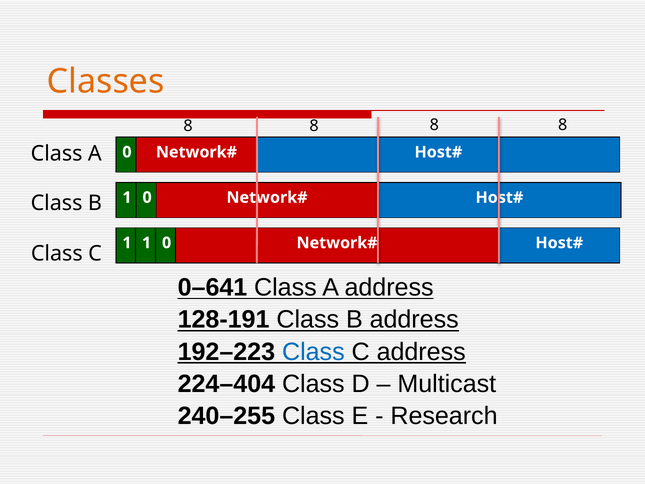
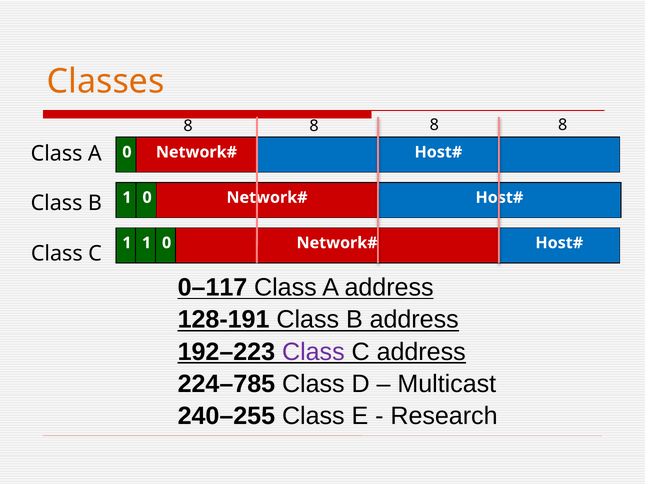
0–641: 0–641 -> 0–117
Class at (313, 352) colour: blue -> purple
224–404: 224–404 -> 224–785
